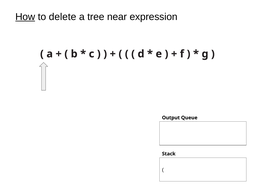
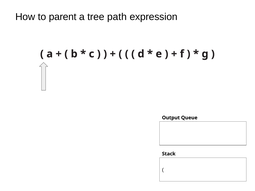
How underline: present -> none
delete: delete -> parent
near: near -> path
